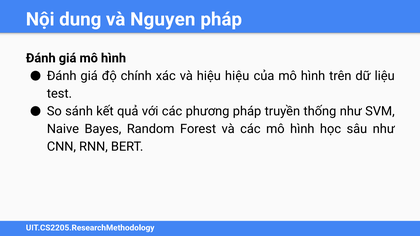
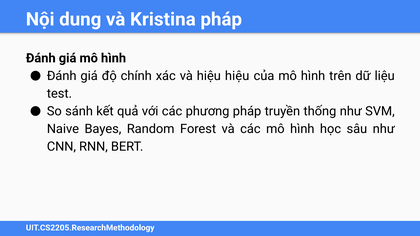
Nguyen: Nguyen -> Kristina
